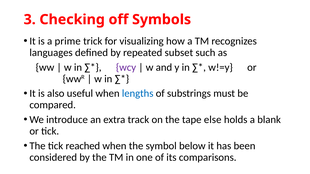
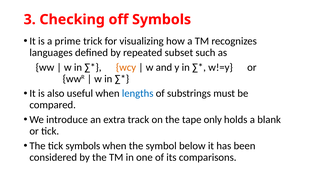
wcy colour: purple -> orange
else: else -> only
tick reached: reached -> symbols
